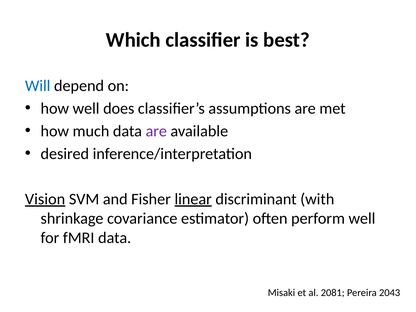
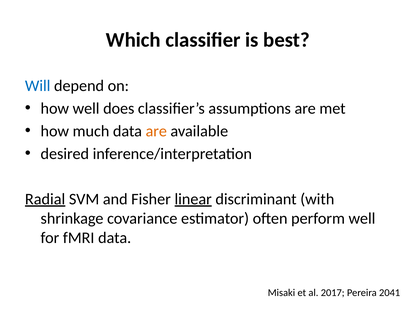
are at (156, 131) colour: purple -> orange
Vision: Vision -> Radial
2081: 2081 -> 2017
2043: 2043 -> 2041
